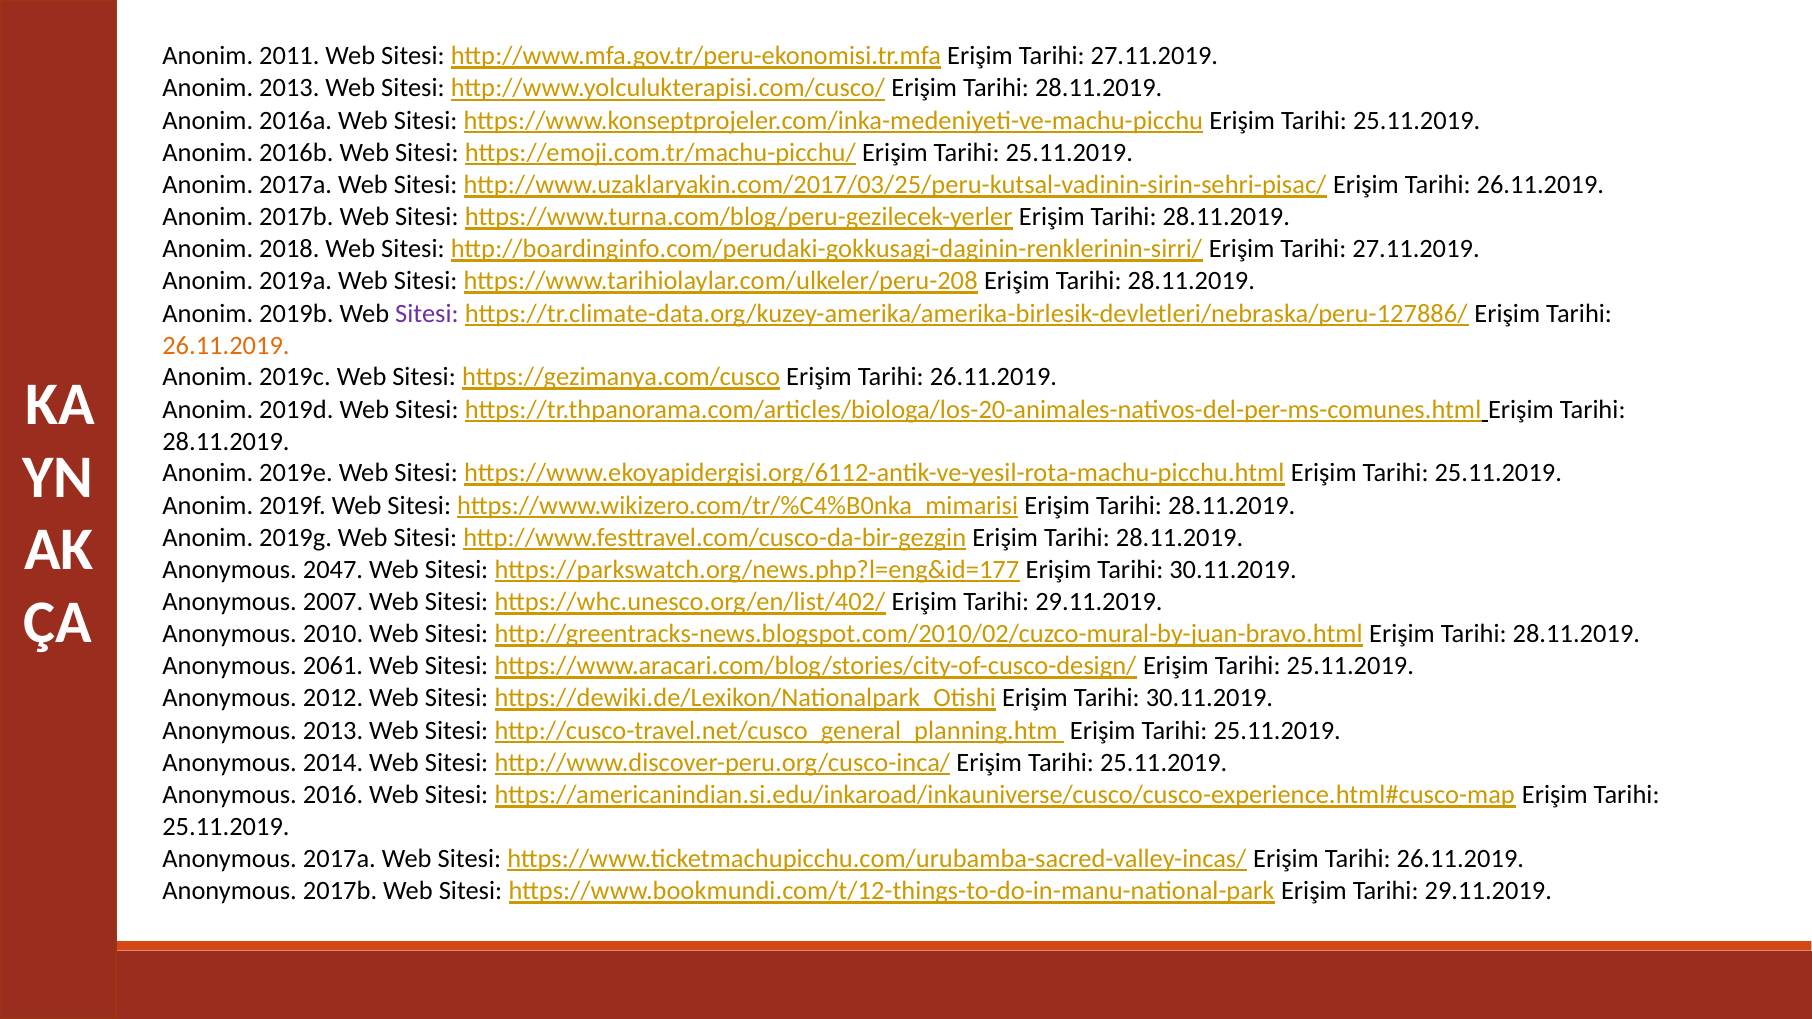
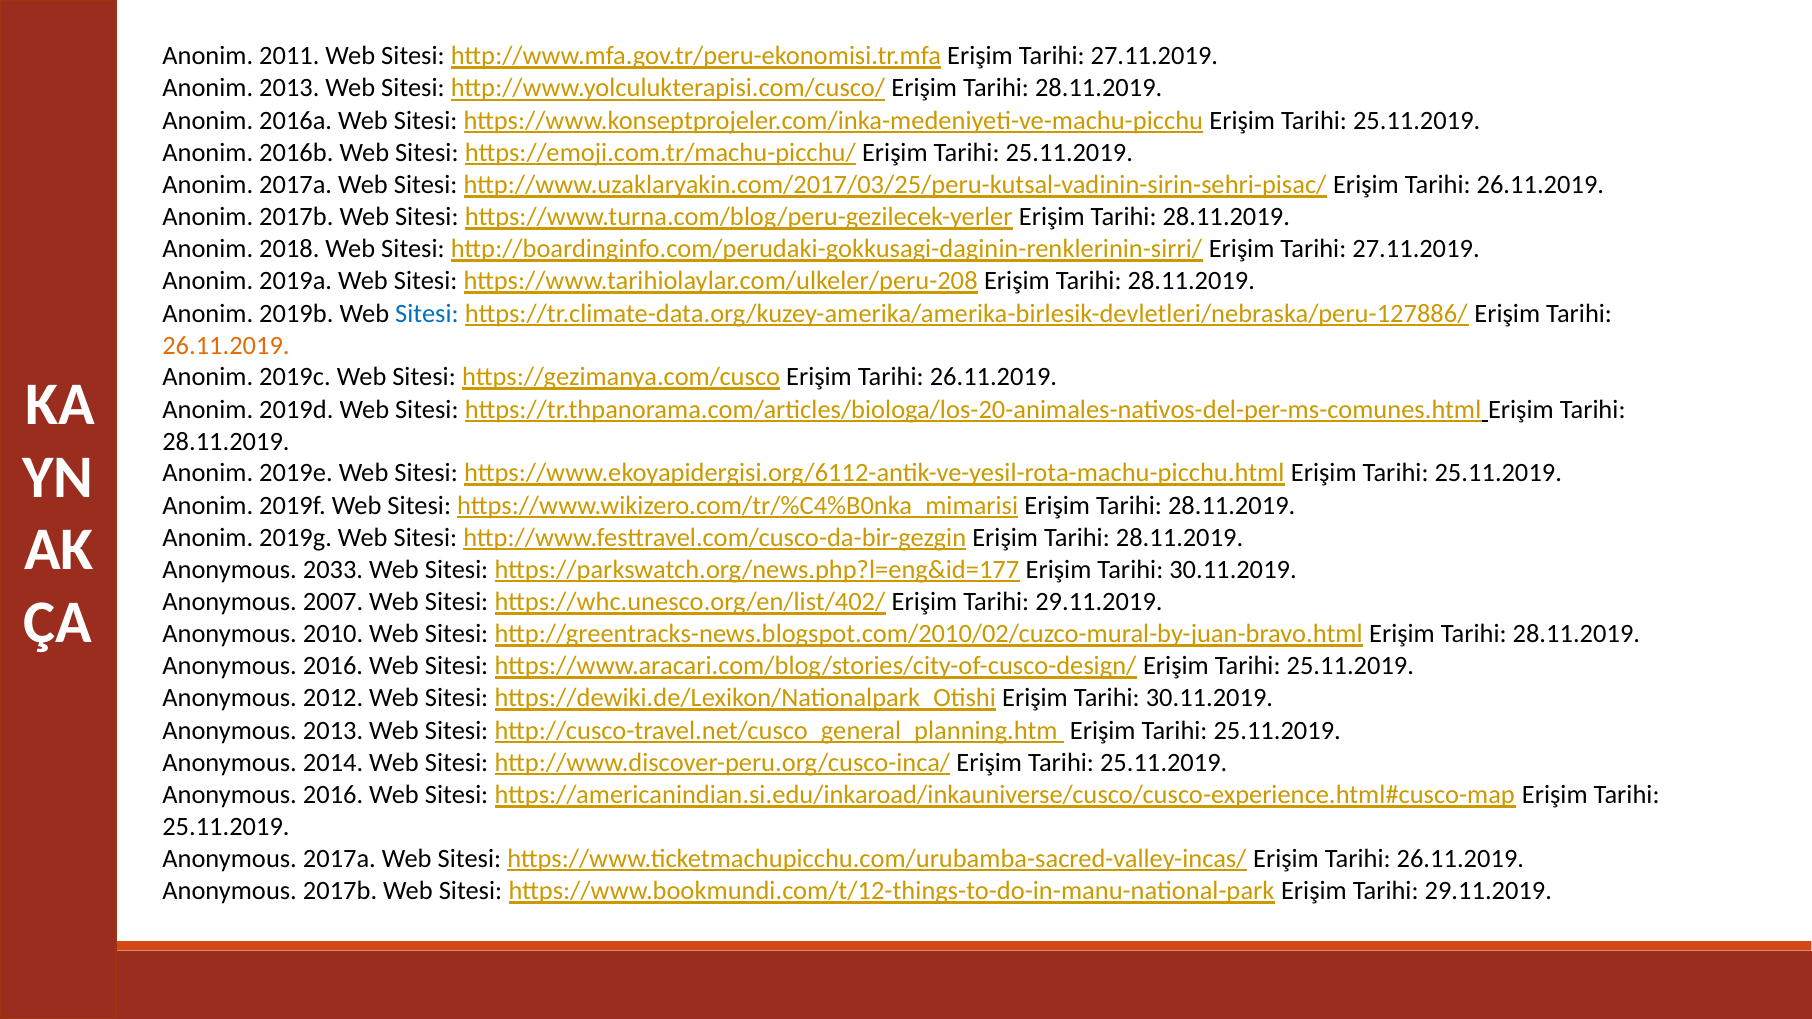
Sitesi at (427, 313) colour: purple -> blue
2047: 2047 -> 2033
2061 at (333, 666): 2061 -> 2016
